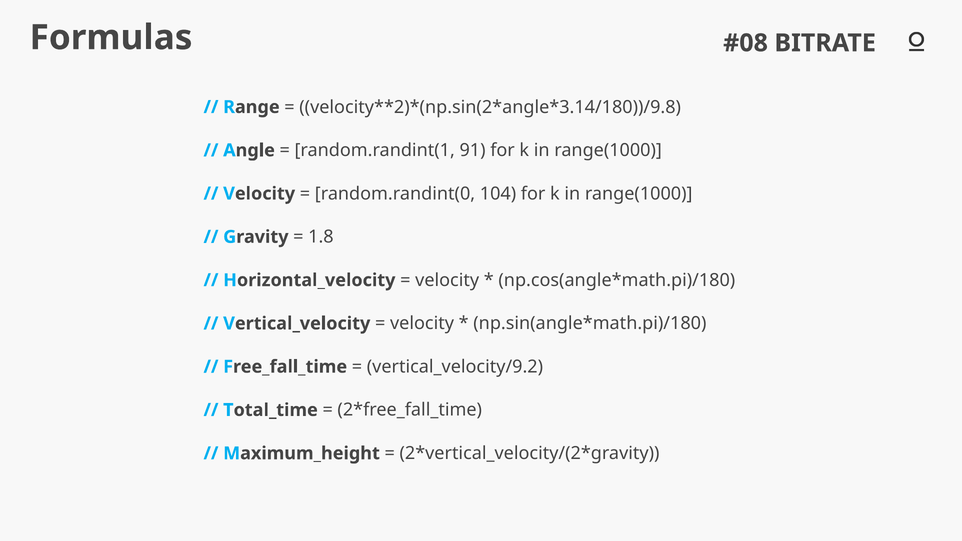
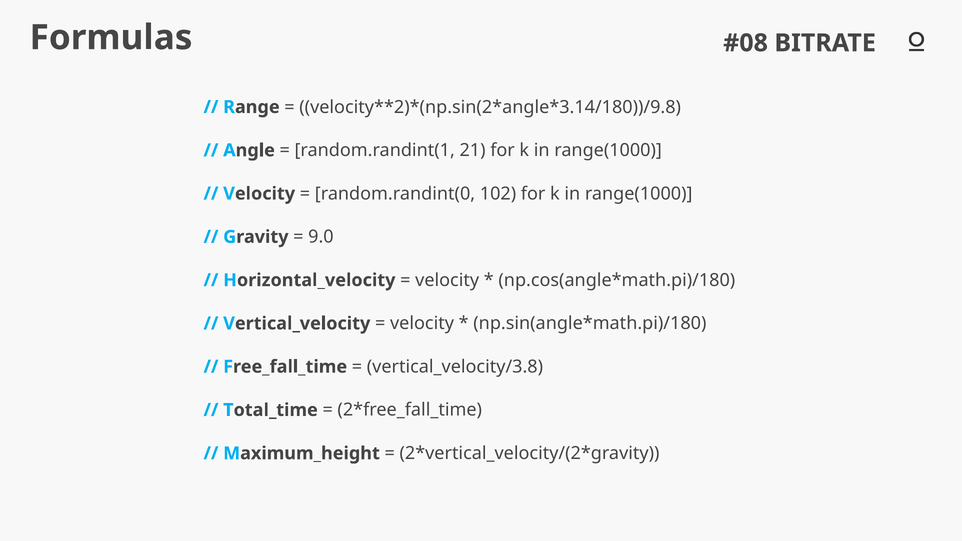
91: 91 -> 21
104: 104 -> 102
1.8: 1.8 -> 9.0
vertical_velocity/9.2: vertical_velocity/9.2 -> vertical_velocity/3.8
